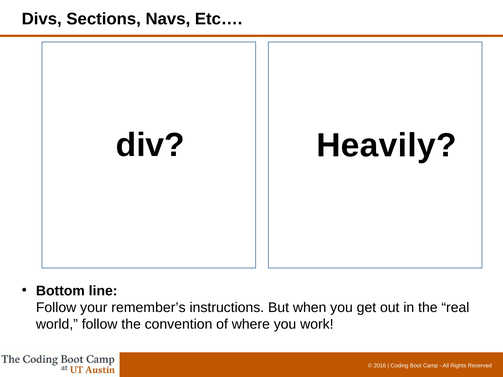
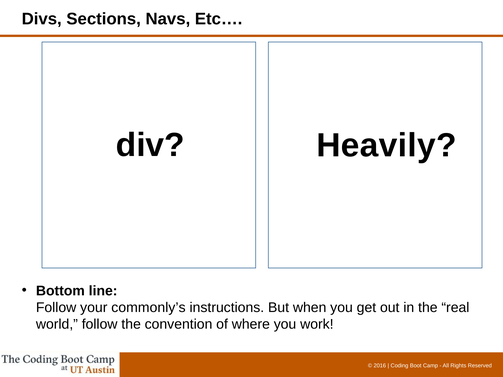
remember’s: remember’s -> commonly’s
